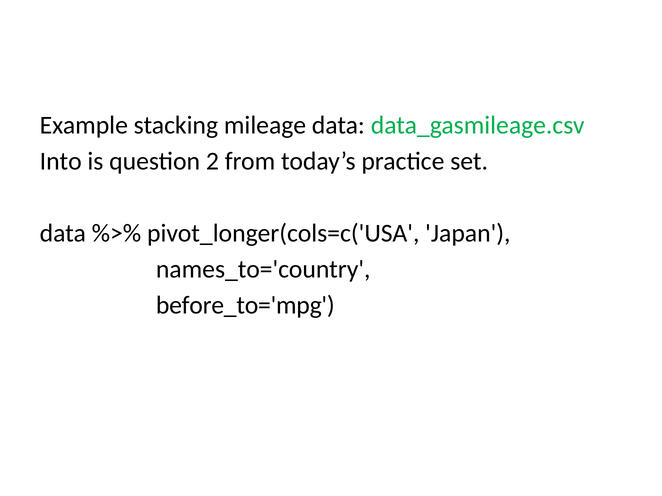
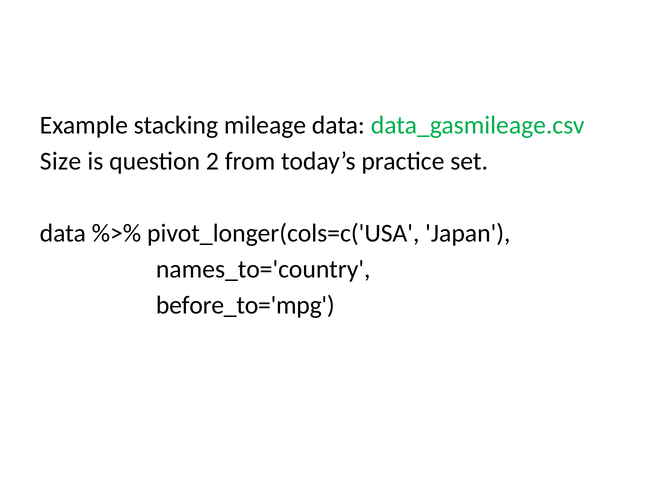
Into: Into -> Size
